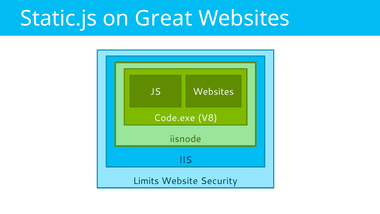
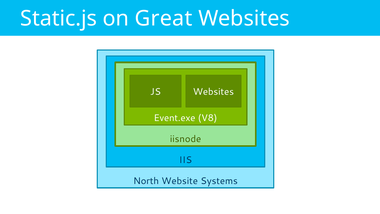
Code.exe: Code.exe -> Event.exe
Limits: Limits -> North
Security: Security -> Systems
